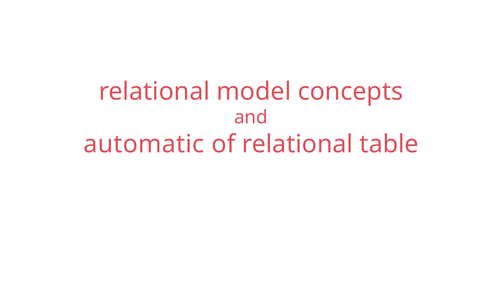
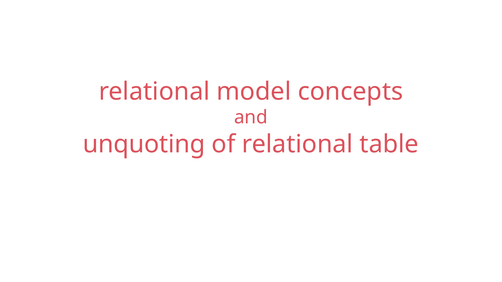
automatic: automatic -> unquoting
